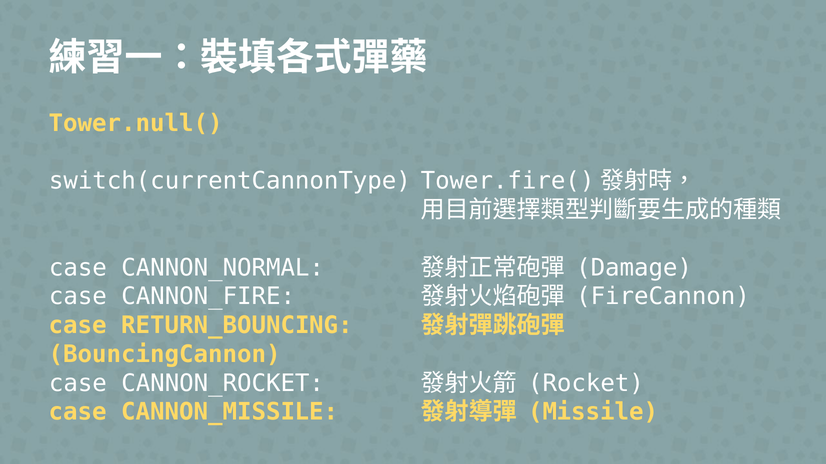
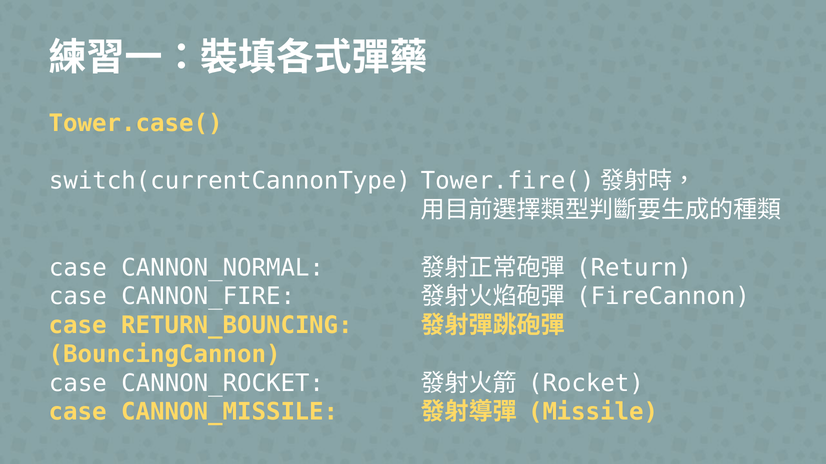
Tower.null(: Tower.null( -> Tower.case(
Damage: Damage -> Return
